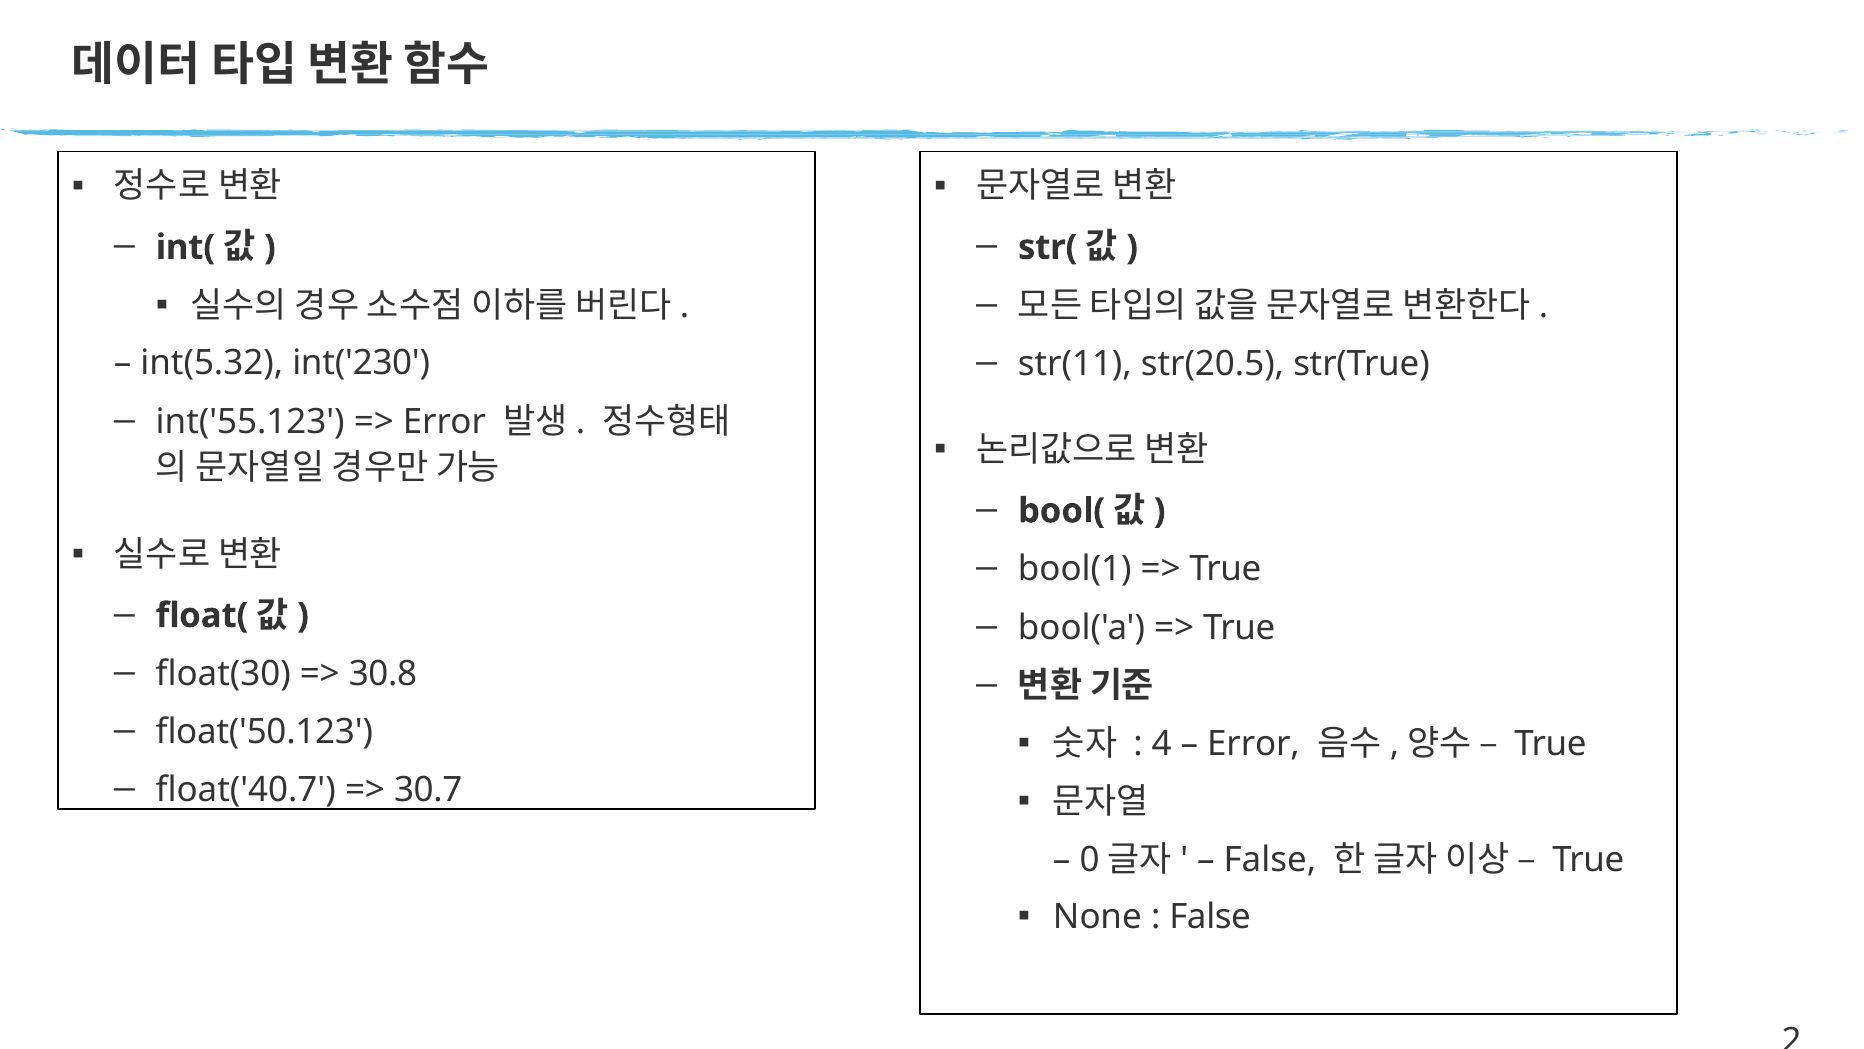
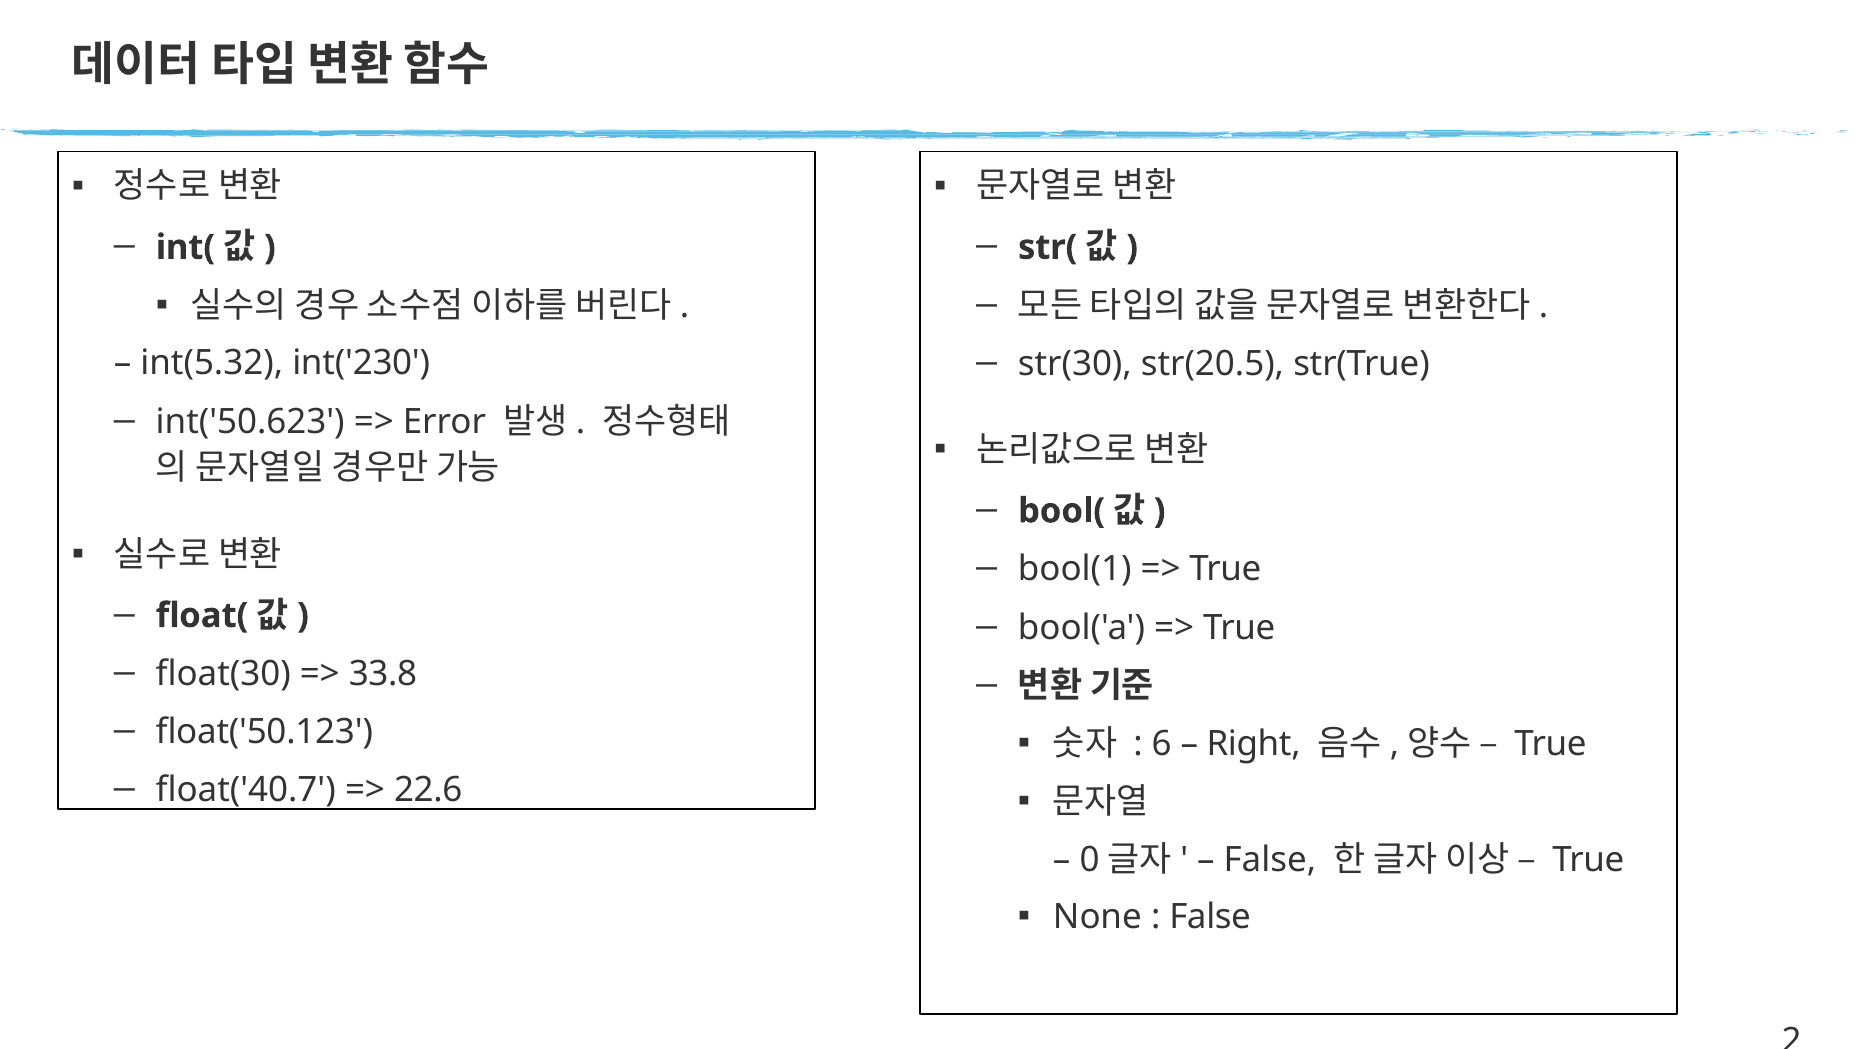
str(11: str(11 -> str(30
int('55.123: int('55.123 -> int('50.623
30.8: 30.8 -> 33.8
4 at (1162, 744): 4 -> 6
Error at (1253, 744): Error -> Right
30.7: 30.7 -> 22.6
